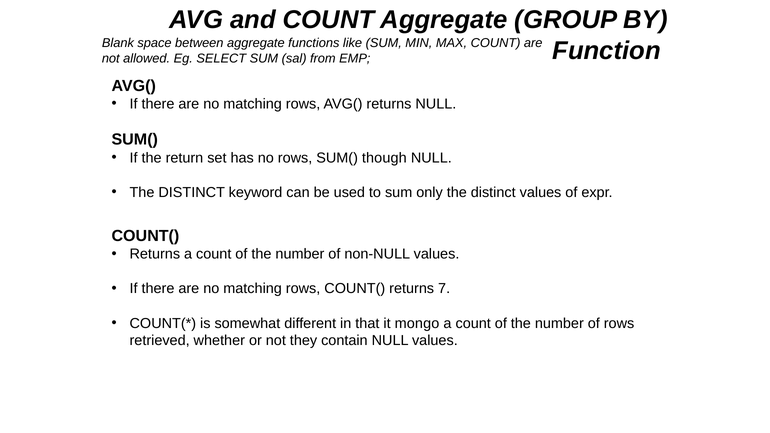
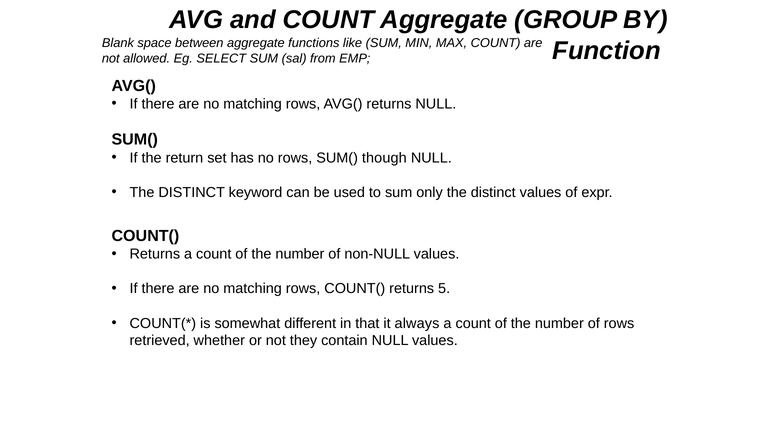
7: 7 -> 5
mongo: mongo -> always
